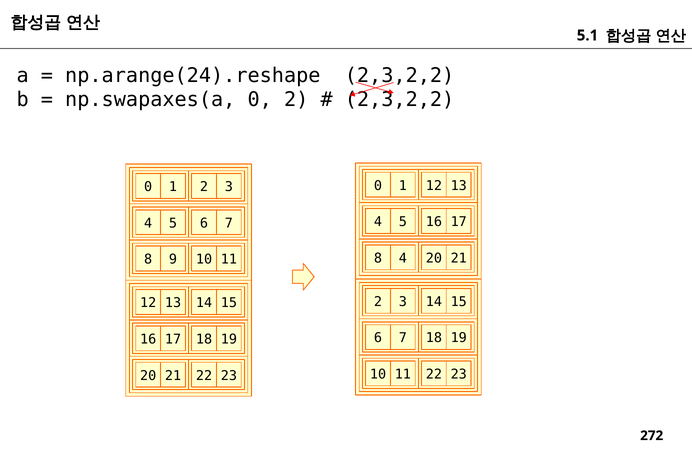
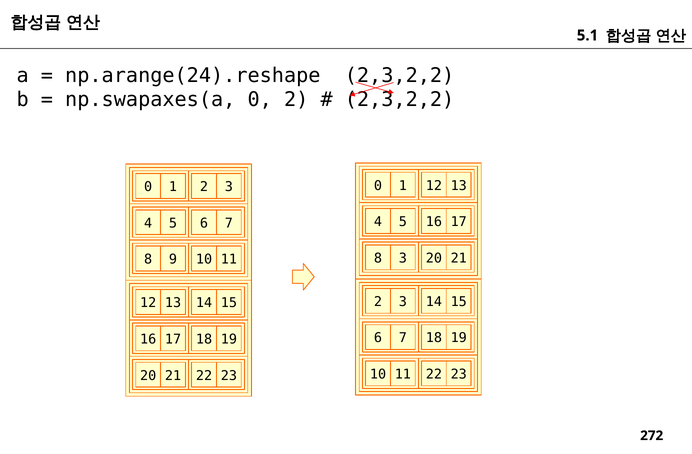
8 4: 4 -> 3
